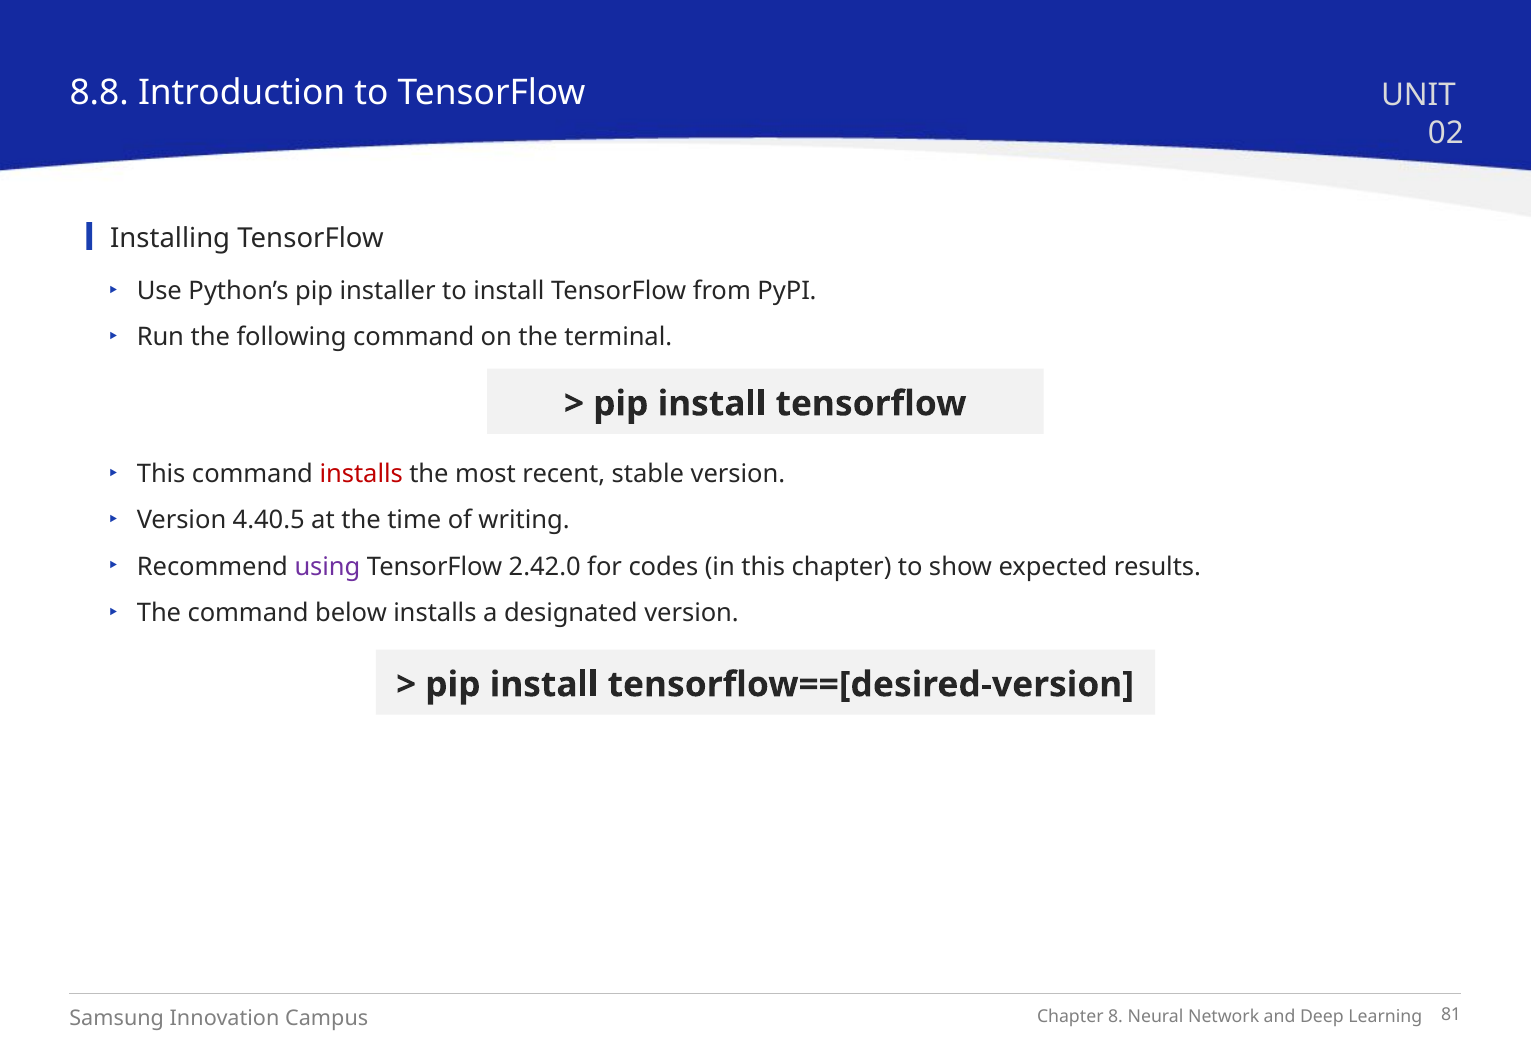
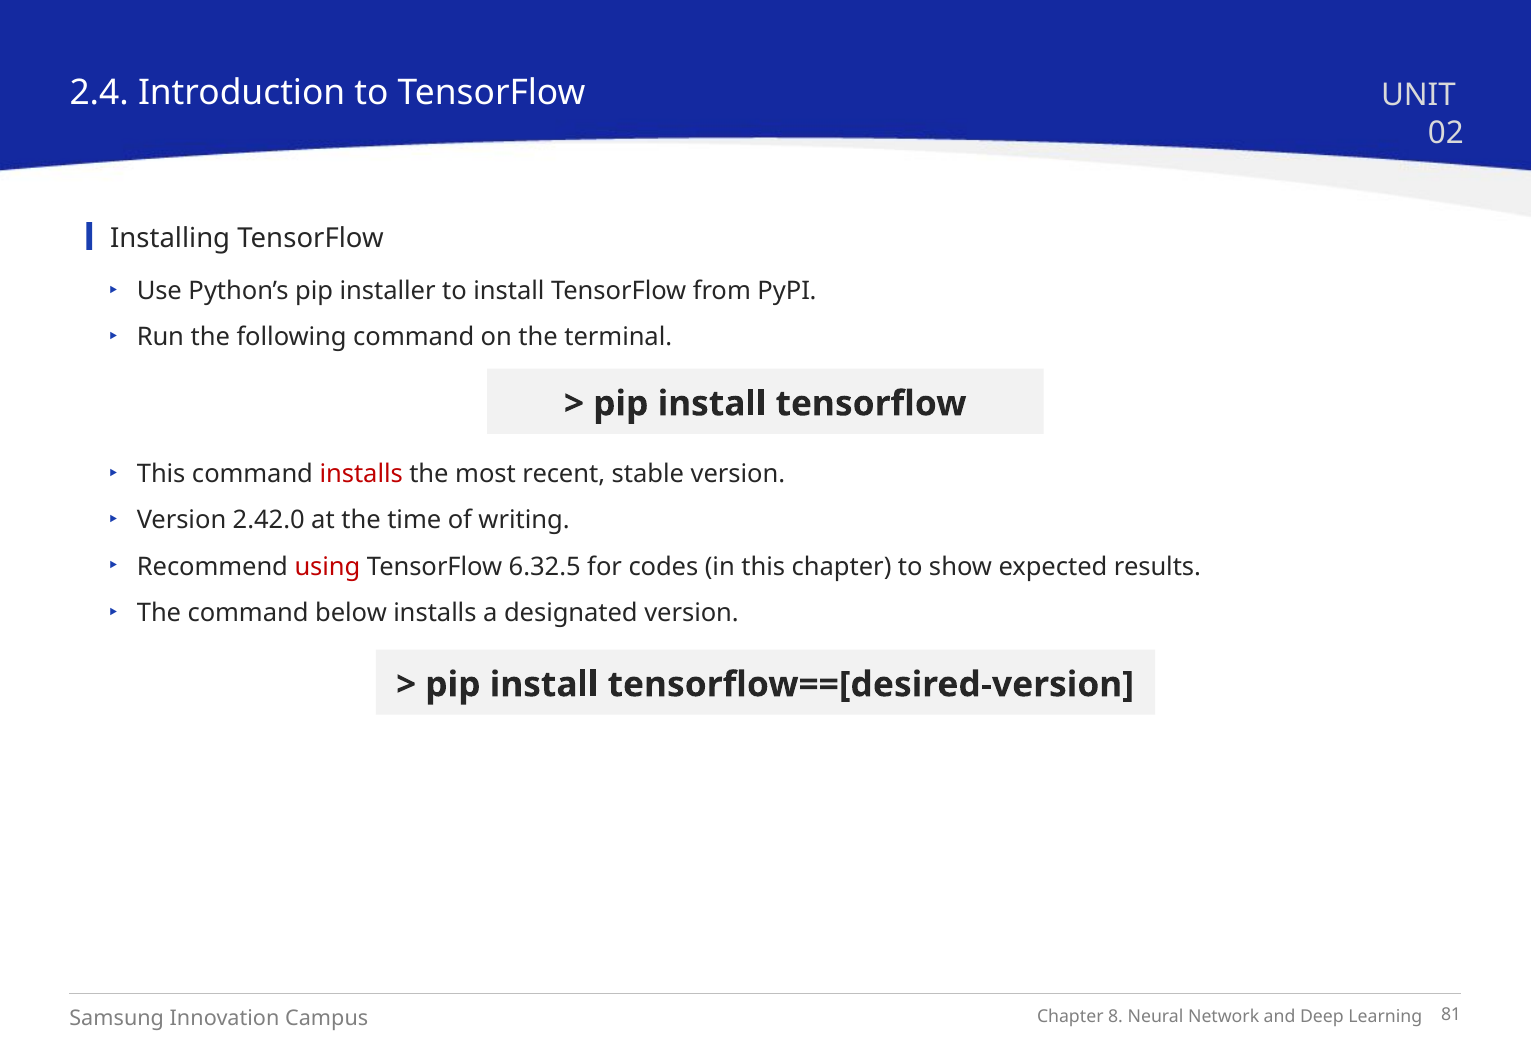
8.8: 8.8 -> 2.4
4.40.5: 4.40.5 -> 2.42.0
using colour: purple -> red
2.42.0: 2.42.0 -> 6.32.5
